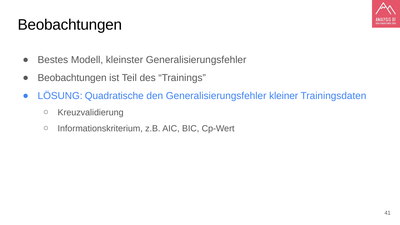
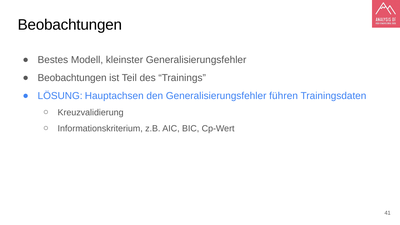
Quadratische: Quadratische -> Hauptachsen
kleiner: kleiner -> führen
